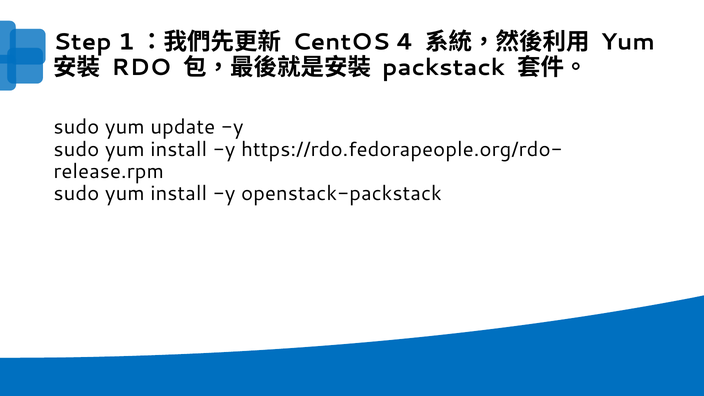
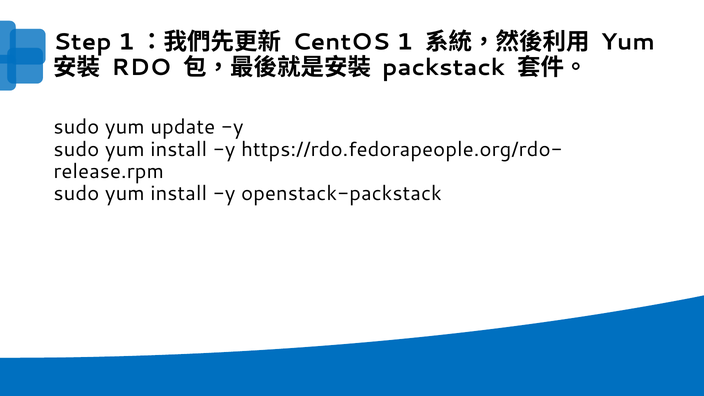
4: 4 -> 1
